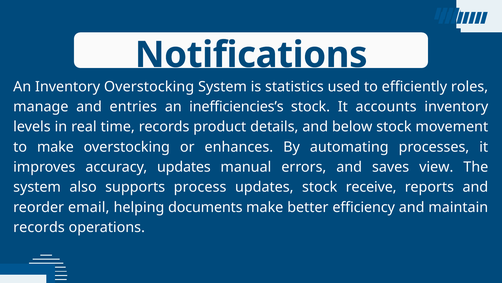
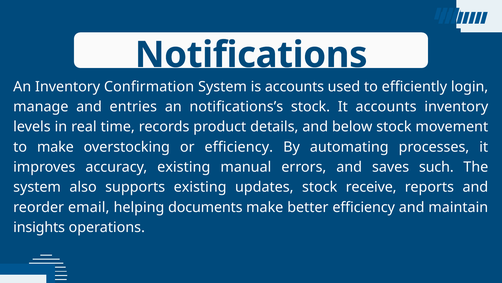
Inventory Overstocking: Overstocking -> Confirmation
is statistics: statistics -> accounts
roles: roles -> login
inefficiencies’s: inefficiencies’s -> notifications’s
or enhances: enhances -> efficiency
accuracy updates: updates -> existing
view: view -> such
supports process: process -> existing
records at (39, 227): records -> insights
